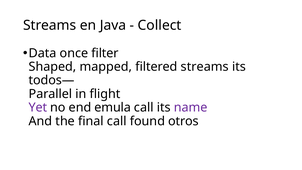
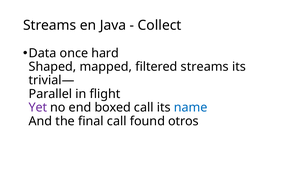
filter: filter -> hard
todos—: todos— -> trivial—
emula: emula -> boxed
name colour: purple -> blue
